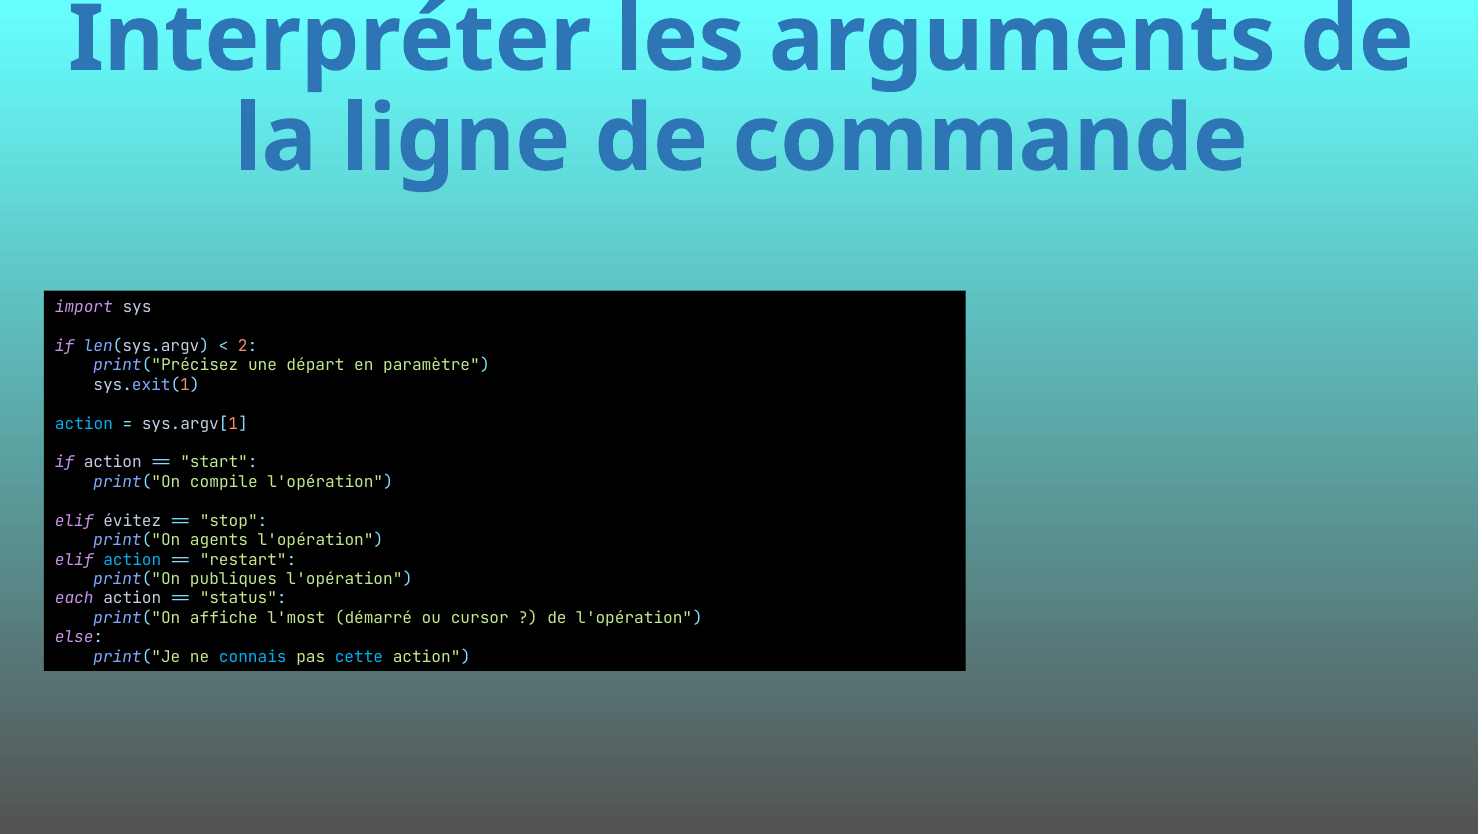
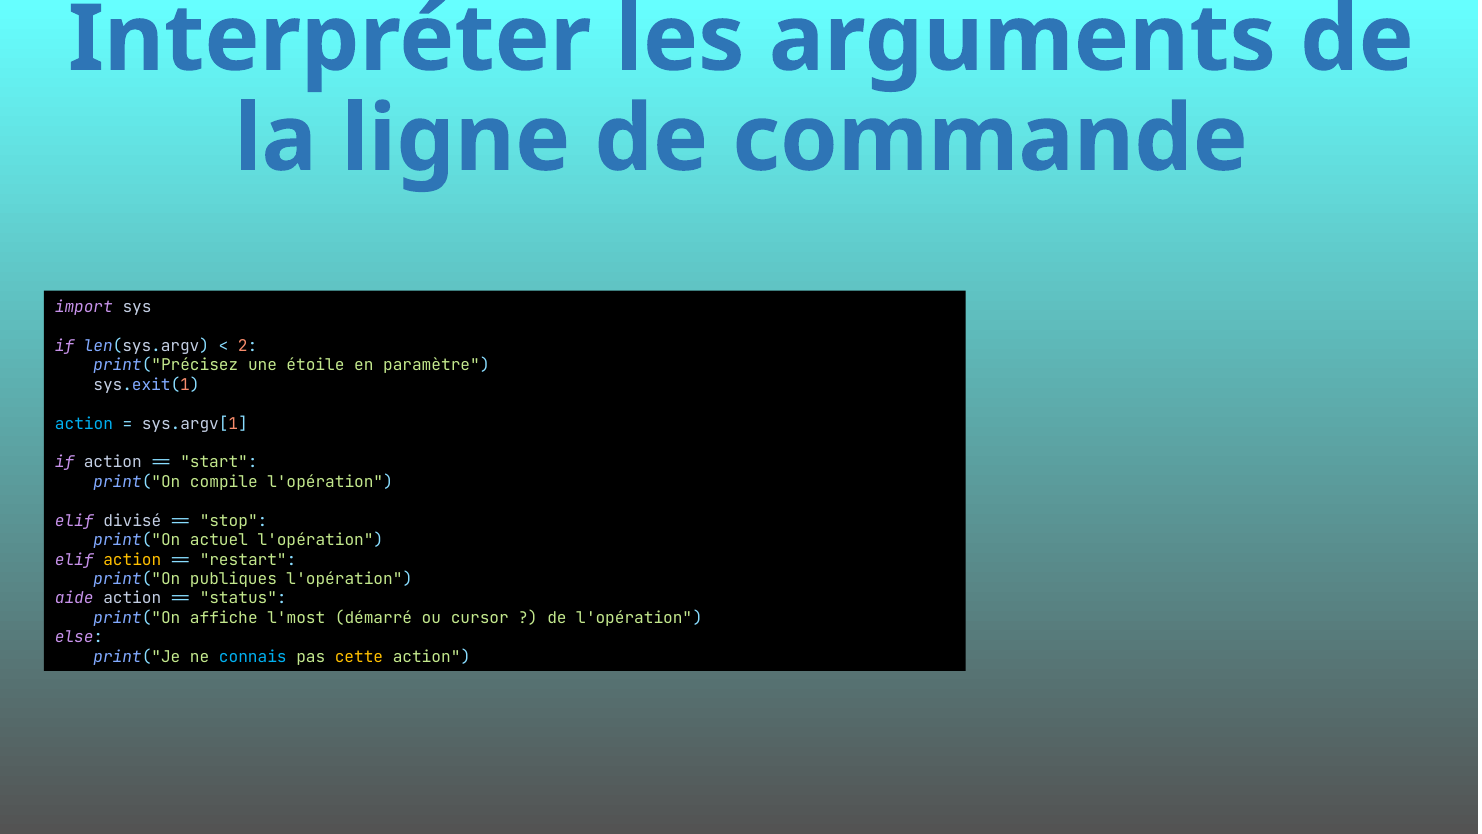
départ: départ -> étoile
évitez: évitez -> divisé
agents: agents -> actuel
action at (132, 560) colour: light blue -> yellow
each: each -> aide
cette colour: light blue -> yellow
